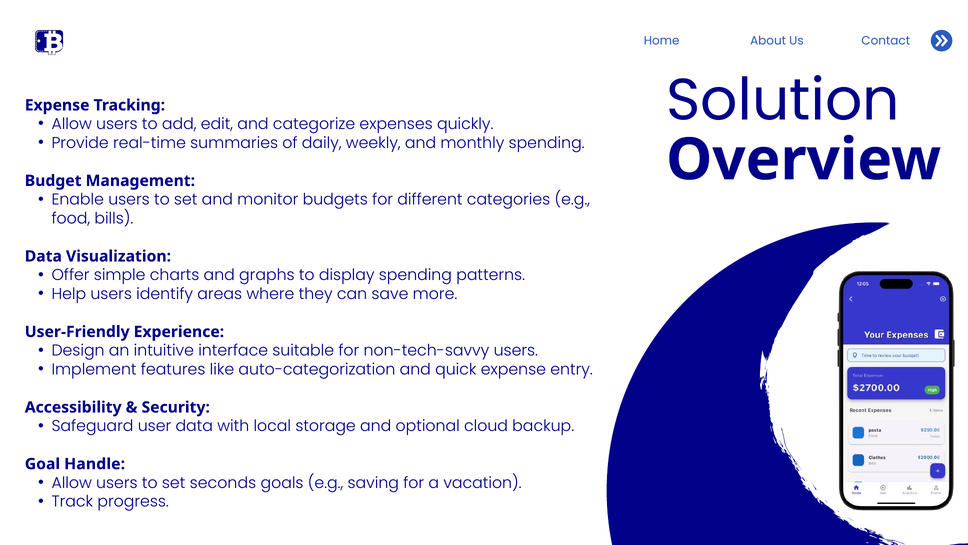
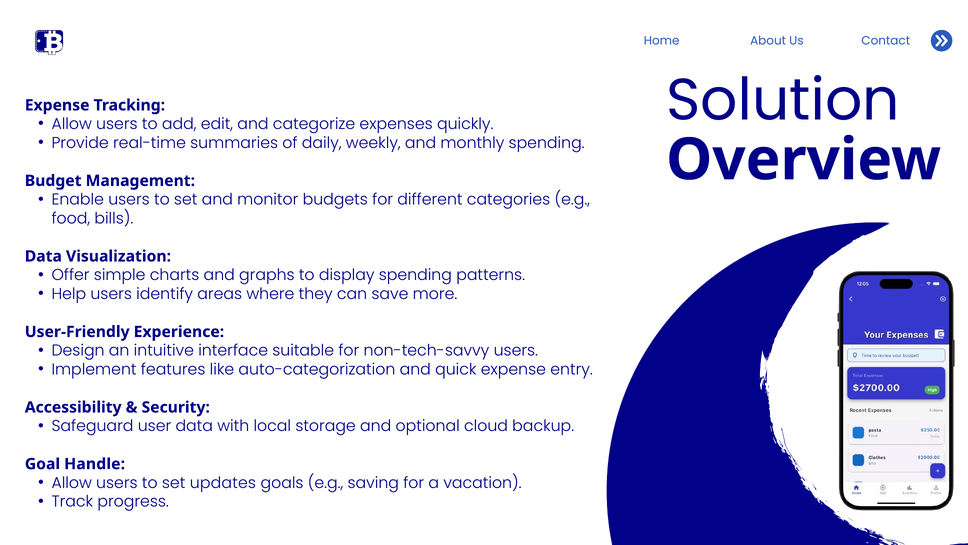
seconds: seconds -> updates
